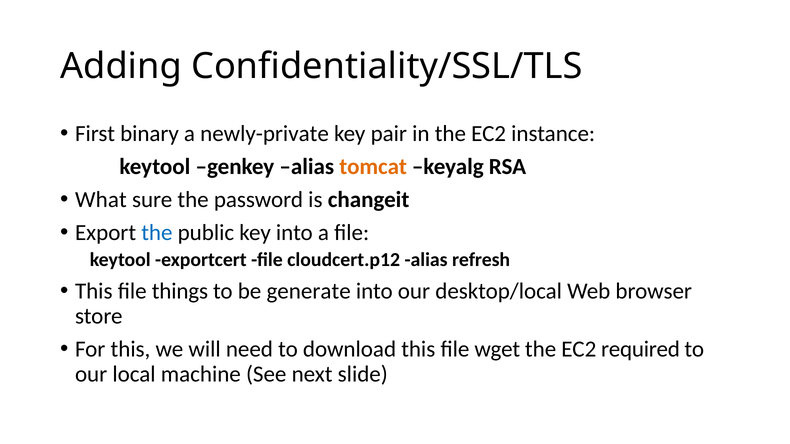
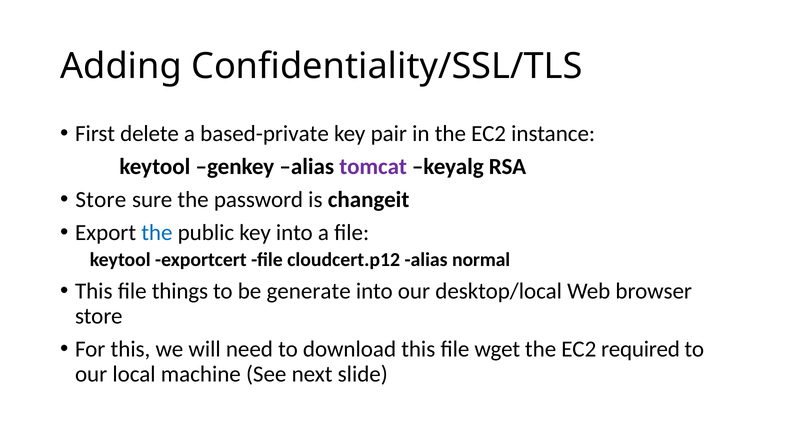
binary: binary -> delete
newly-private: newly-private -> based-private
tomcat colour: orange -> purple
What at (101, 200): What -> Store
refresh: refresh -> normal
